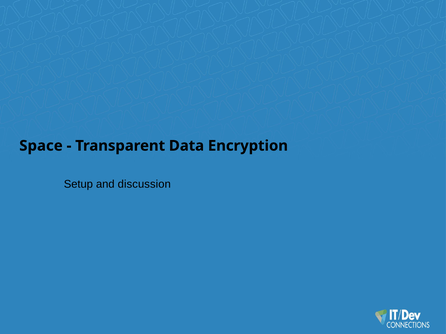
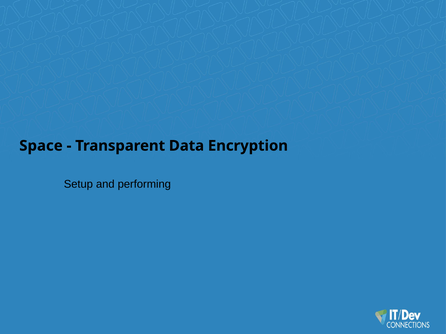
discussion: discussion -> performing
